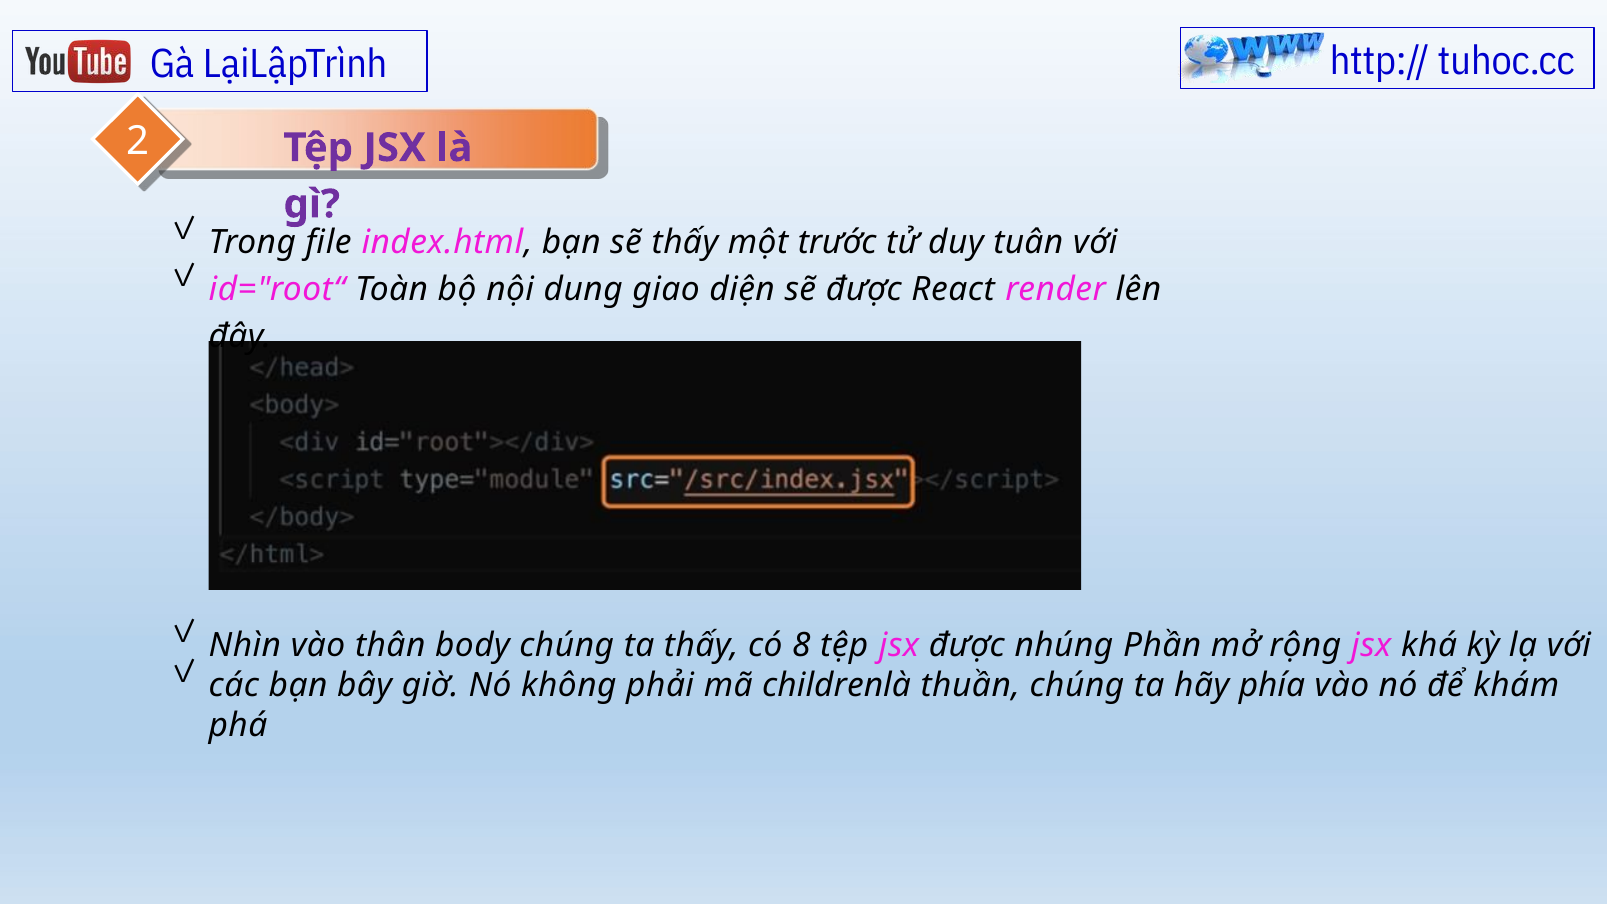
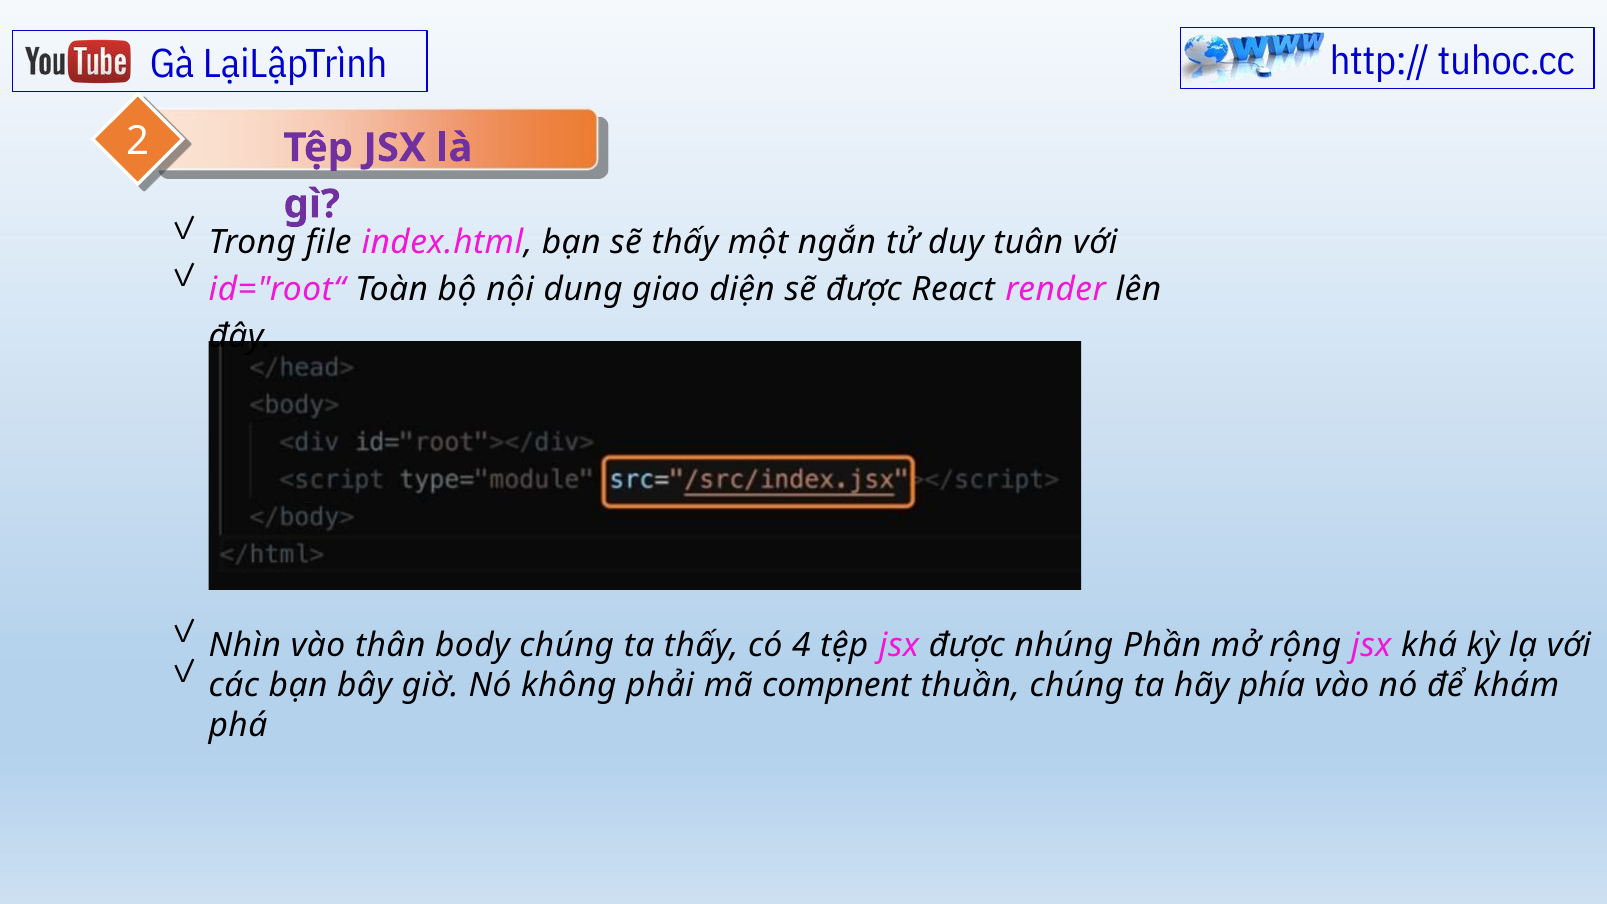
trước: trước -> ngắn
8: 8 -> 4
childrenlà: childrenlà -> compnent
